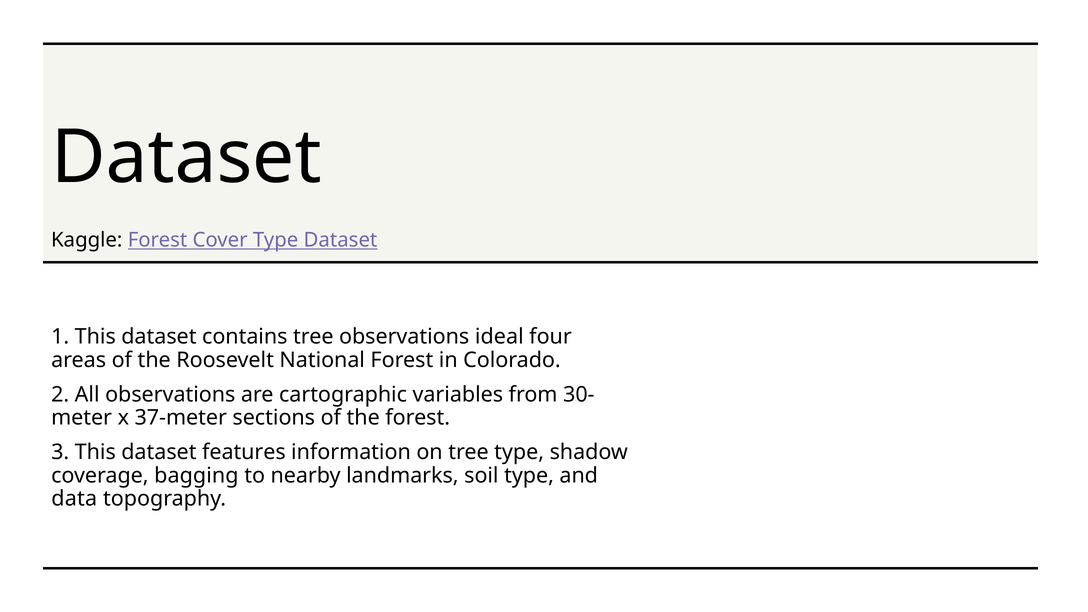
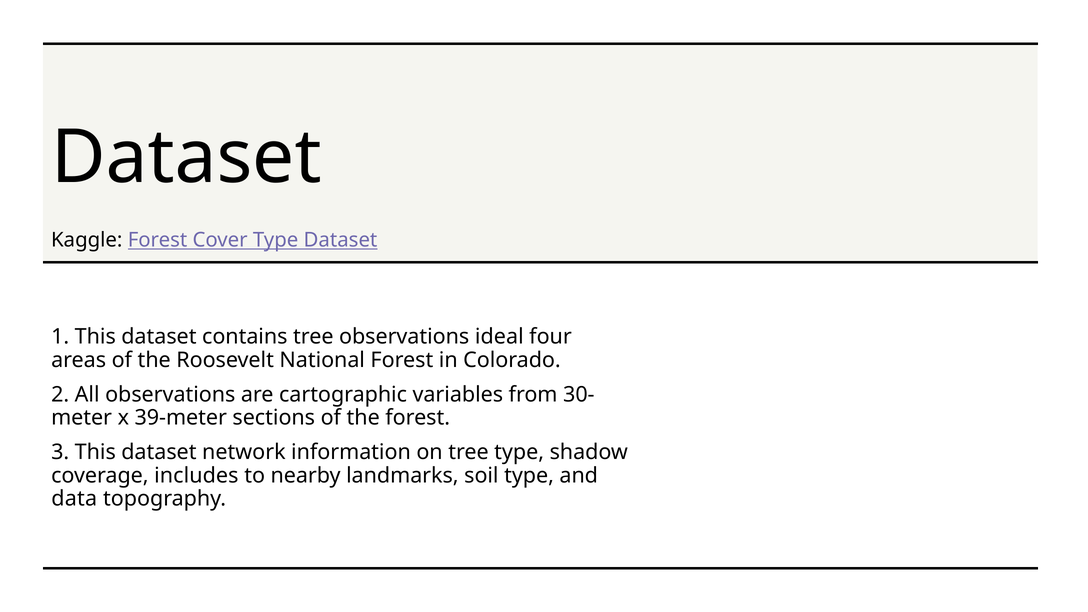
37-meter: 37-meter -> 39-meter
features: features -> network
bagging: bagging -> includes
